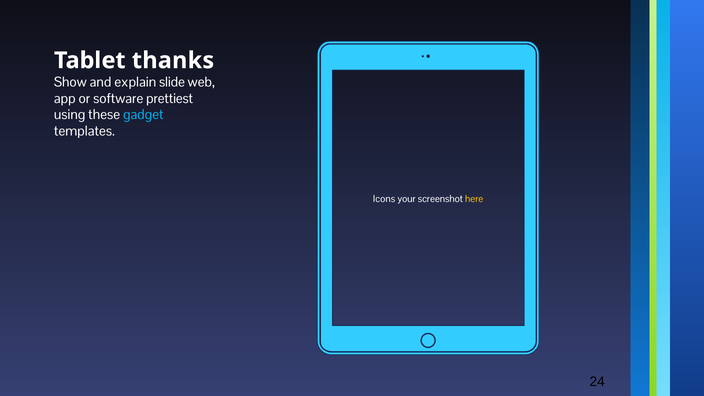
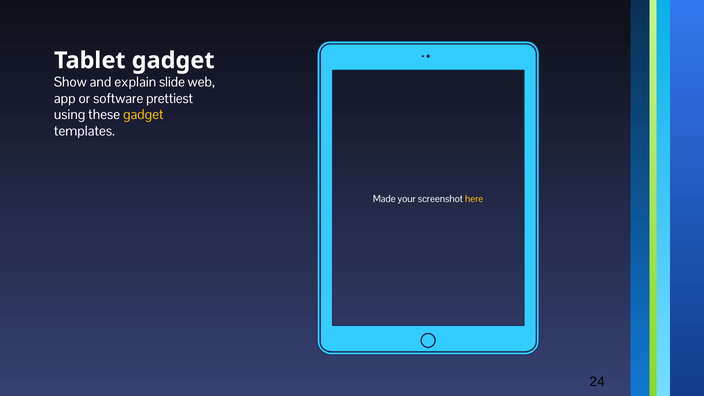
Tablet thanks: thanks -> gadget
gadget at (143, 115) colour: light blue -> yellow
Icons: Icons -> Made
